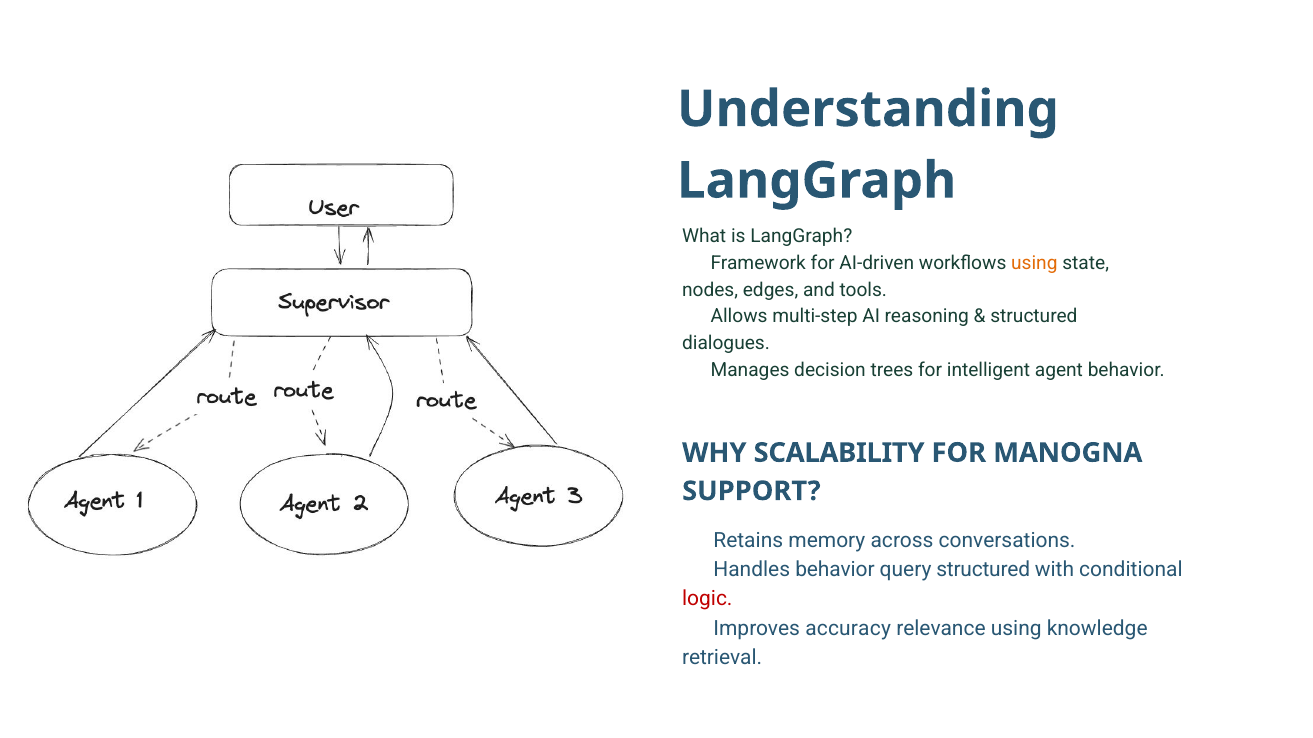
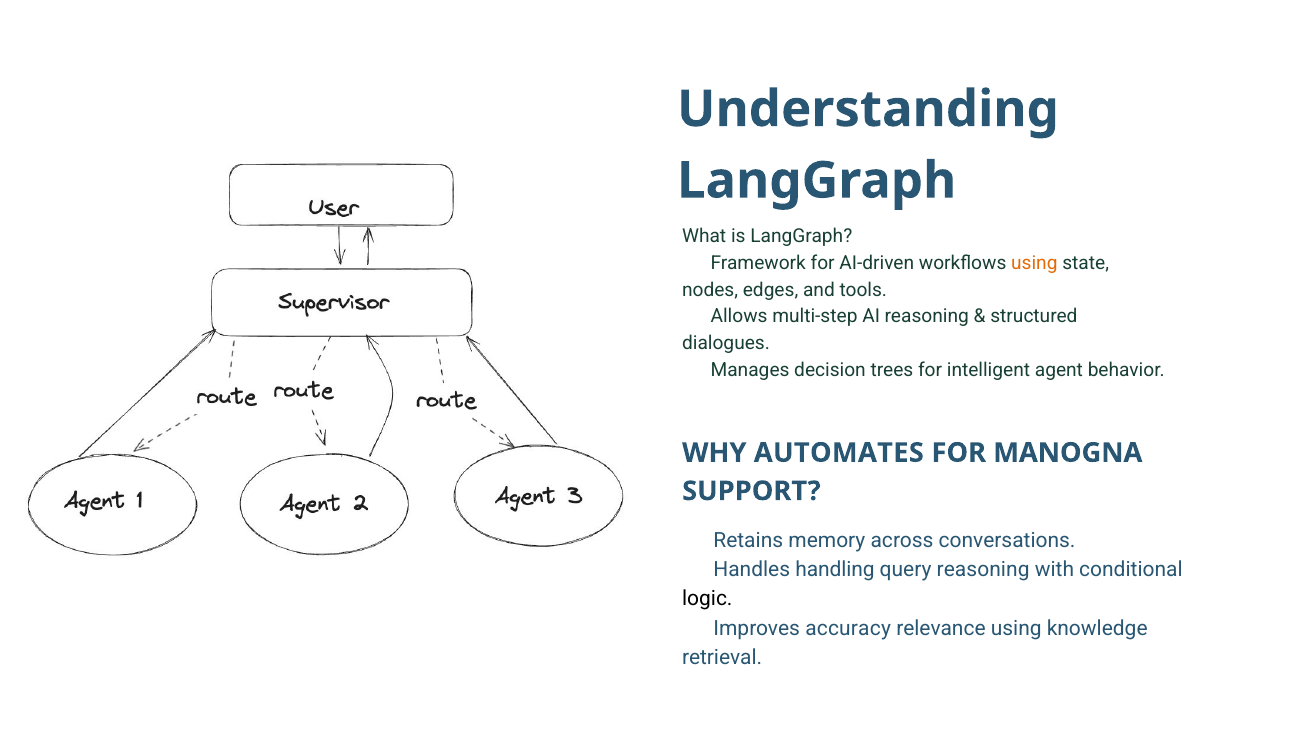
SCALABILITY: SCALABILITY -> AUTOMATES
behavior at (835, 570): behavior -> handling
query structured: structured -> reasoning
logic colour: red -> black
